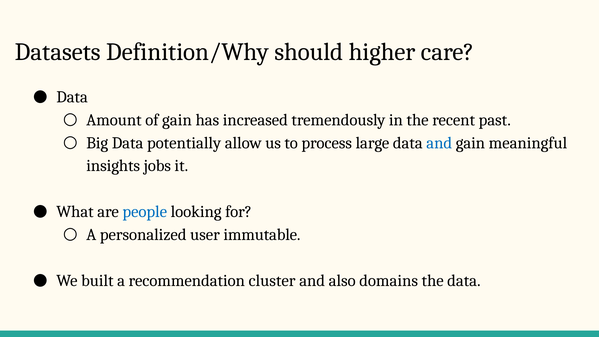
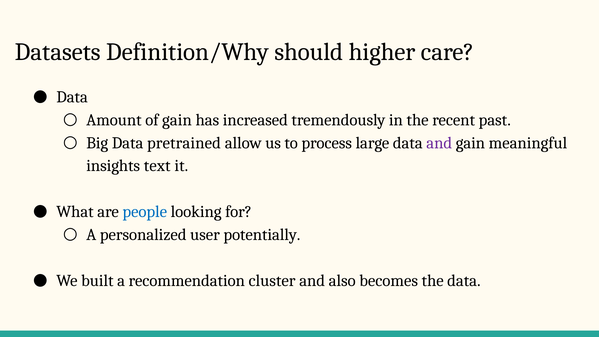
potentially: potentially -> pretrained
and at (439, 143) colour: blue -> purple
jobs: jobs -> text
immutable: immutable -> potentially
domains: domains -> becomes
